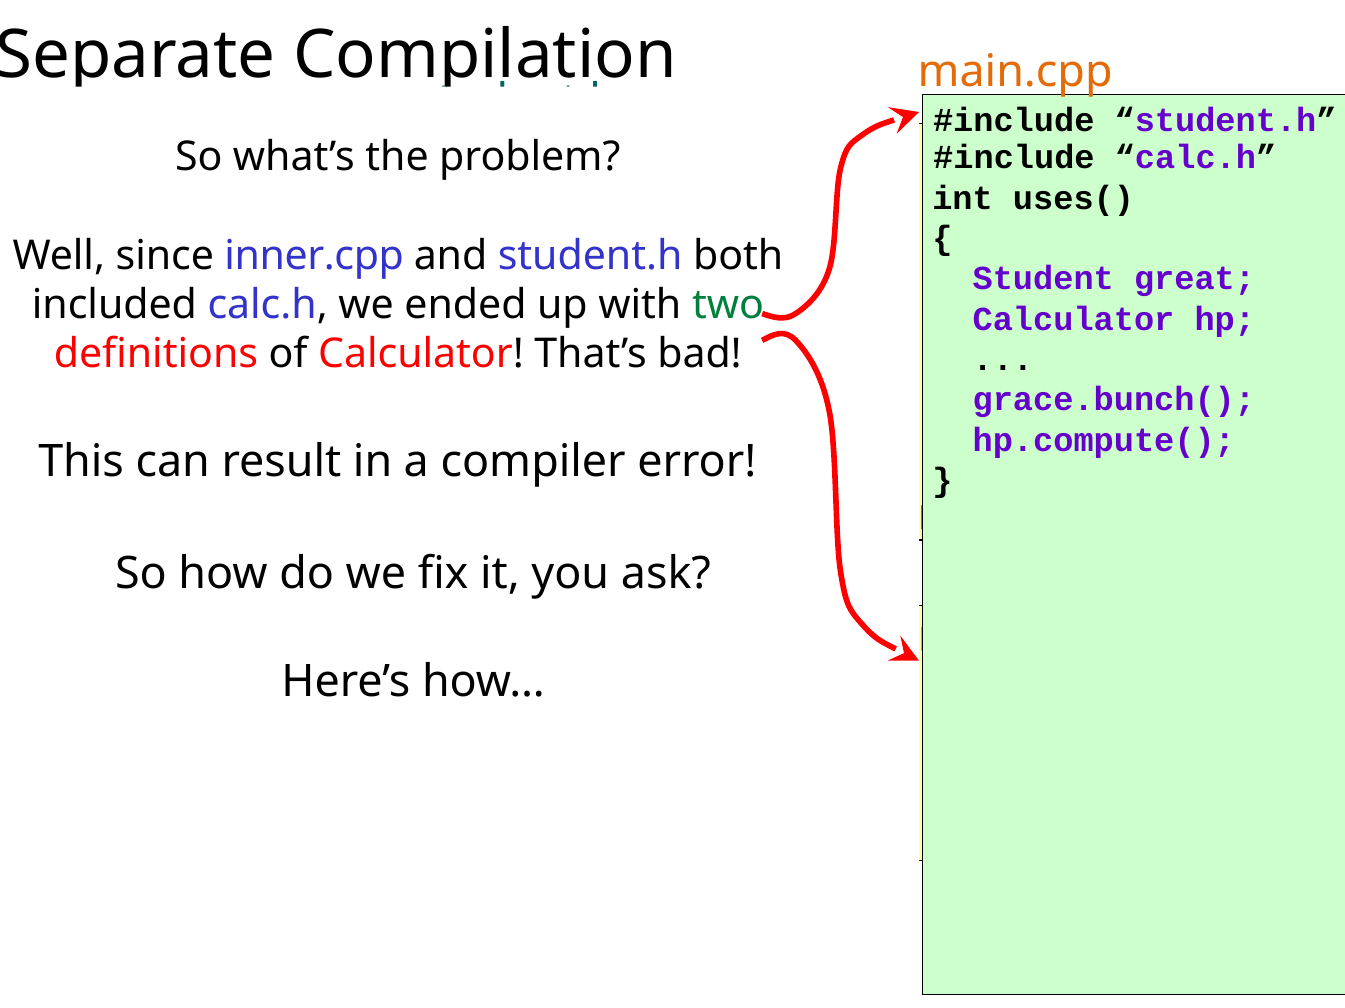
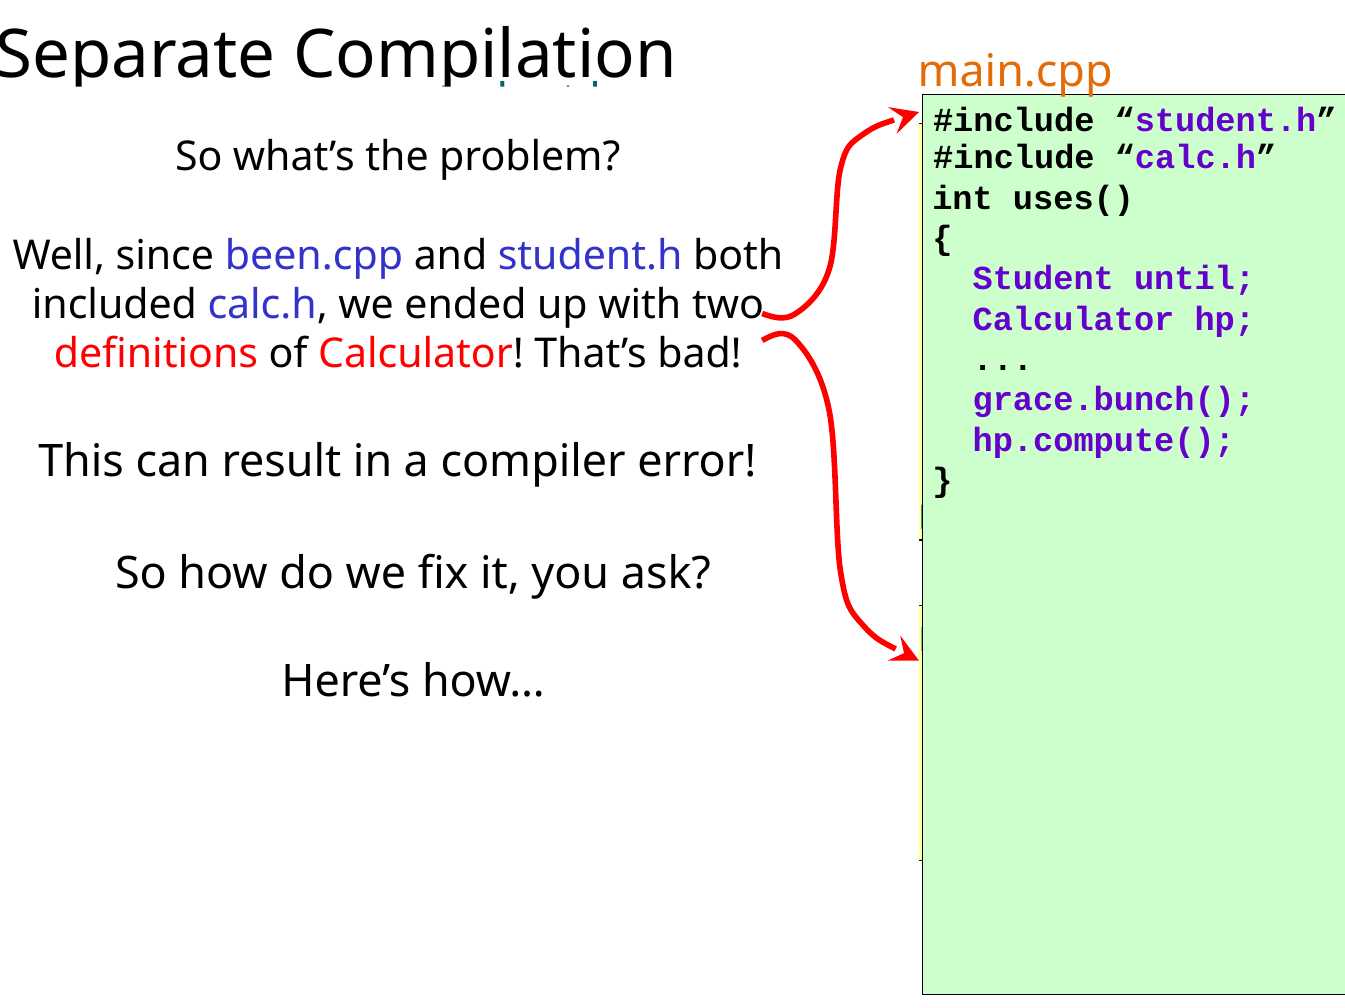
inner.cpp: inner.cpp -> been.cpp
great: great -> until
two colour: green -> black
